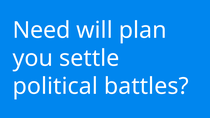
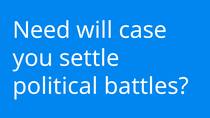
plan: plan -> case
